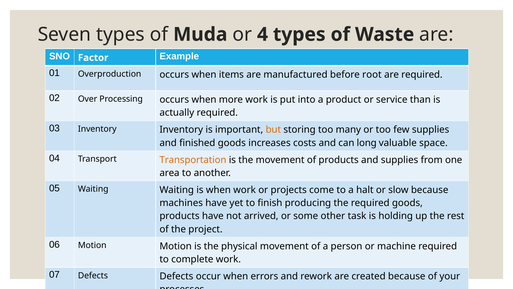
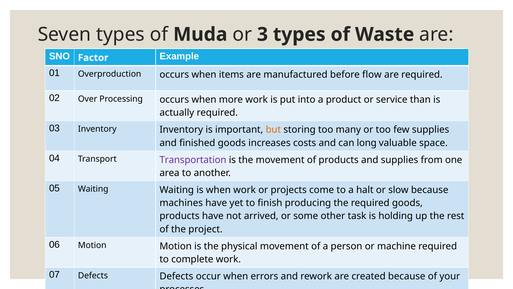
4: 4 -> 3
root: root -> flow
Transportation colour: orange -> purple
